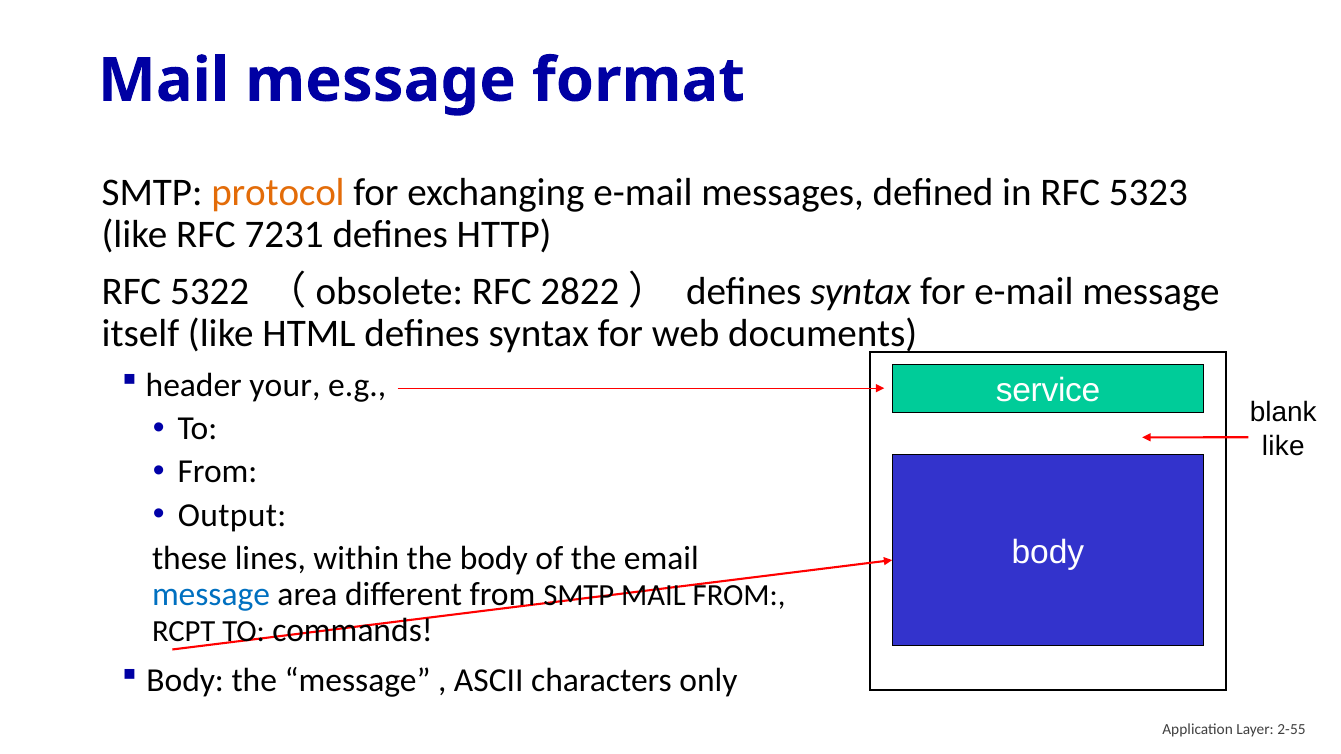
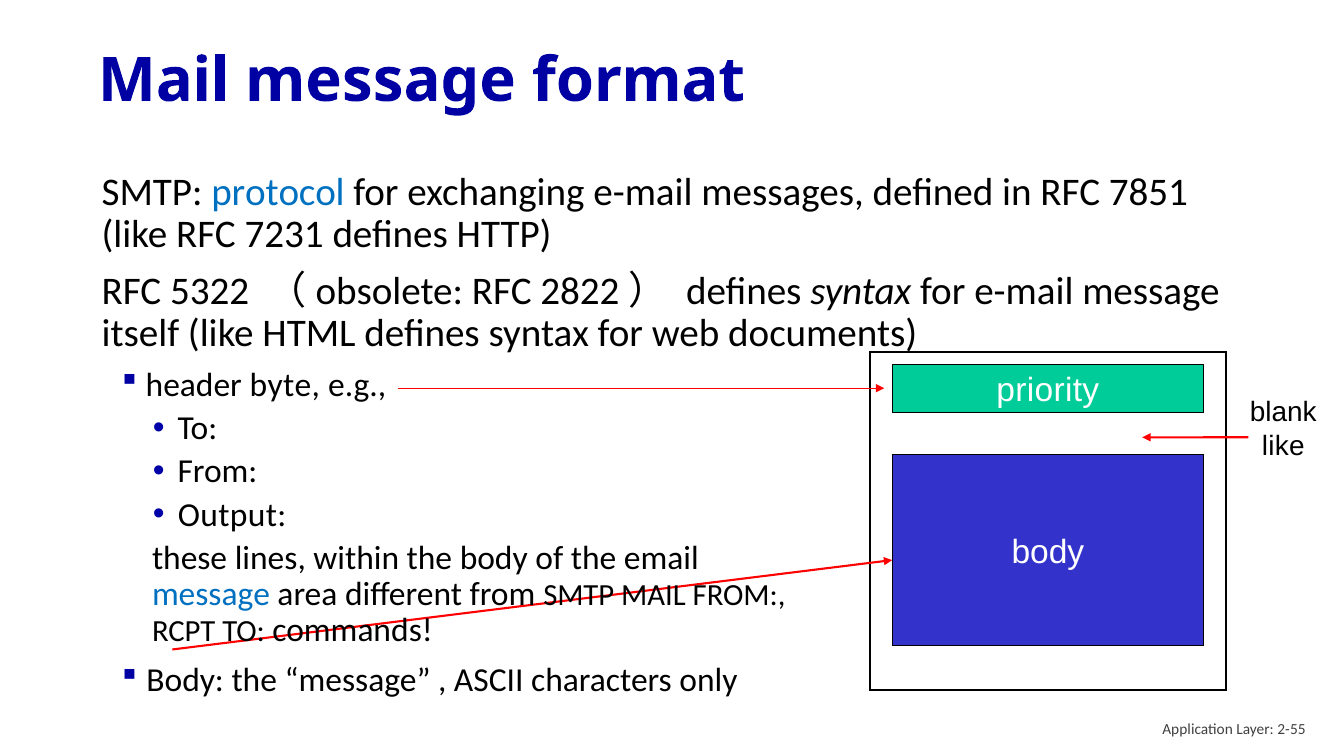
protocol colour: orange -> blue
5323: 5323 -> 7851
your: your -> byte
service: service -> priority
